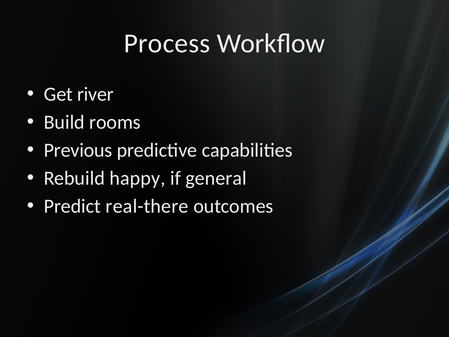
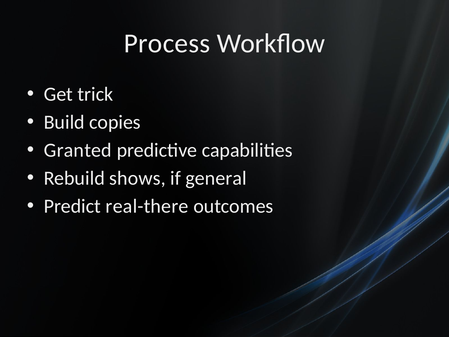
river: river -> trick
rooms: rooms -> copies
Previous: Previous -> Granted
happy: happy -> shows
